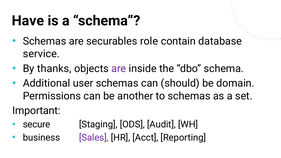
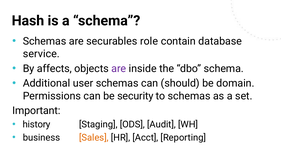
Have: Have -> Hash
thanks: thanks -> affects
another: another -> security
secure: secure -> history
Sales colour: purple -> orange
